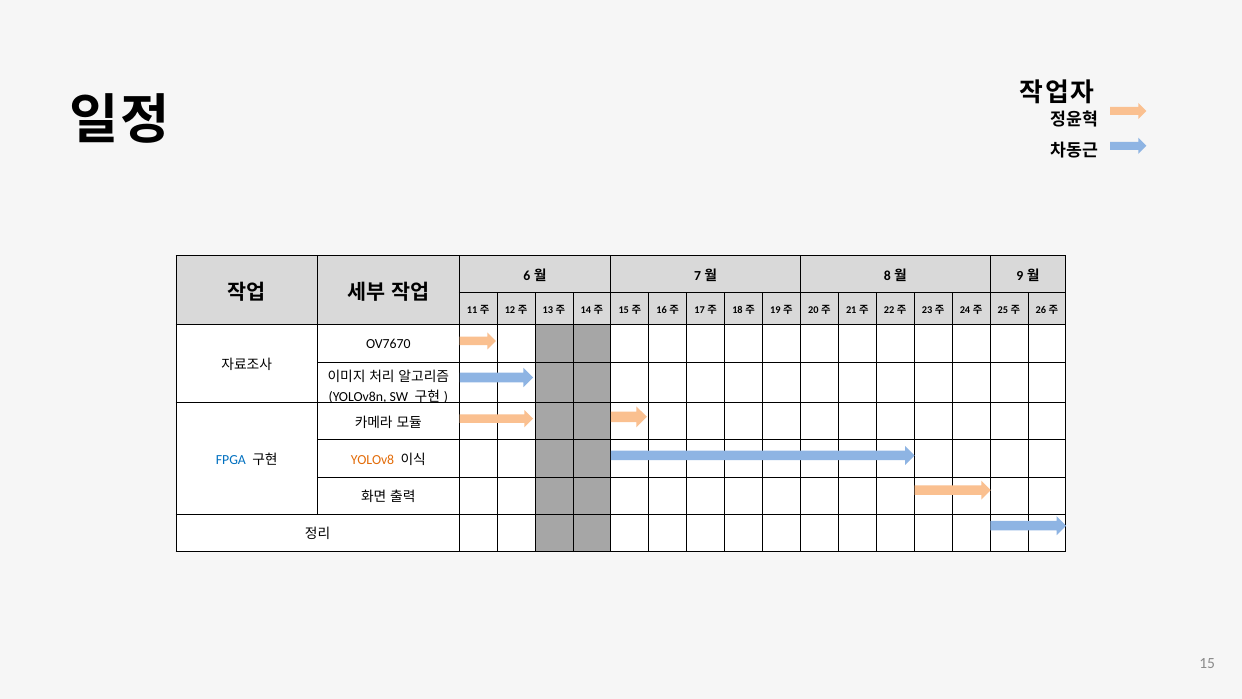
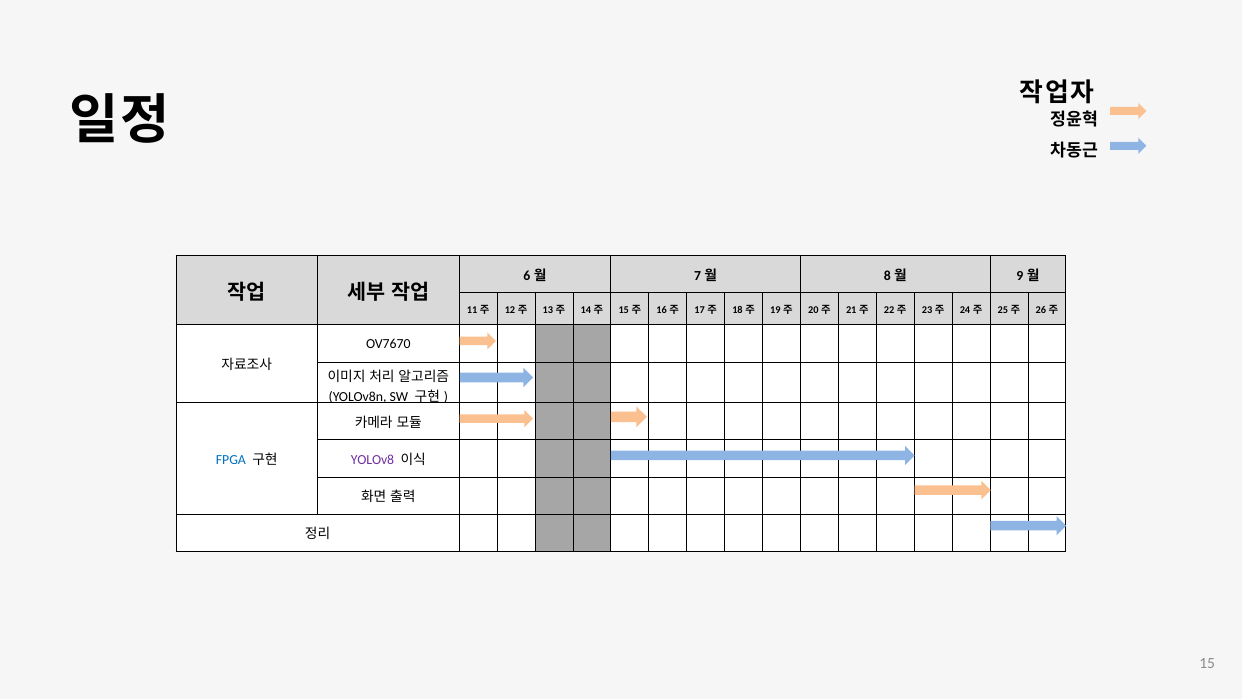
YOLOv8 colour: orange -> purple
